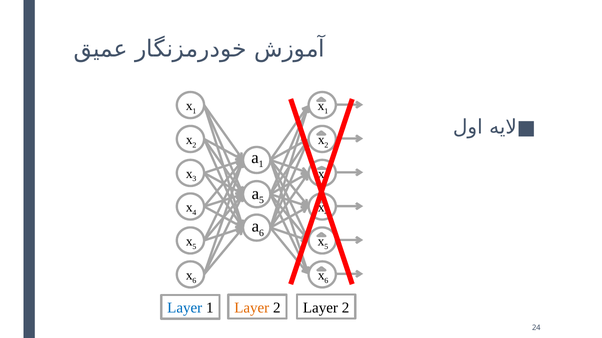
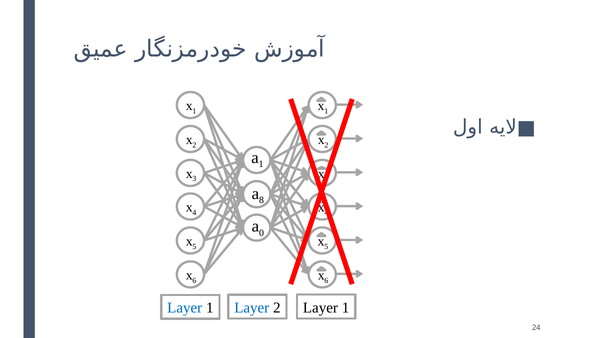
5 at (261, 201): 5 -> 8
6 at (261, 233): 6 -> 0
2 at (346, 308): 2 -> 1
Layer at (252, 308) colour: orange -> blue
